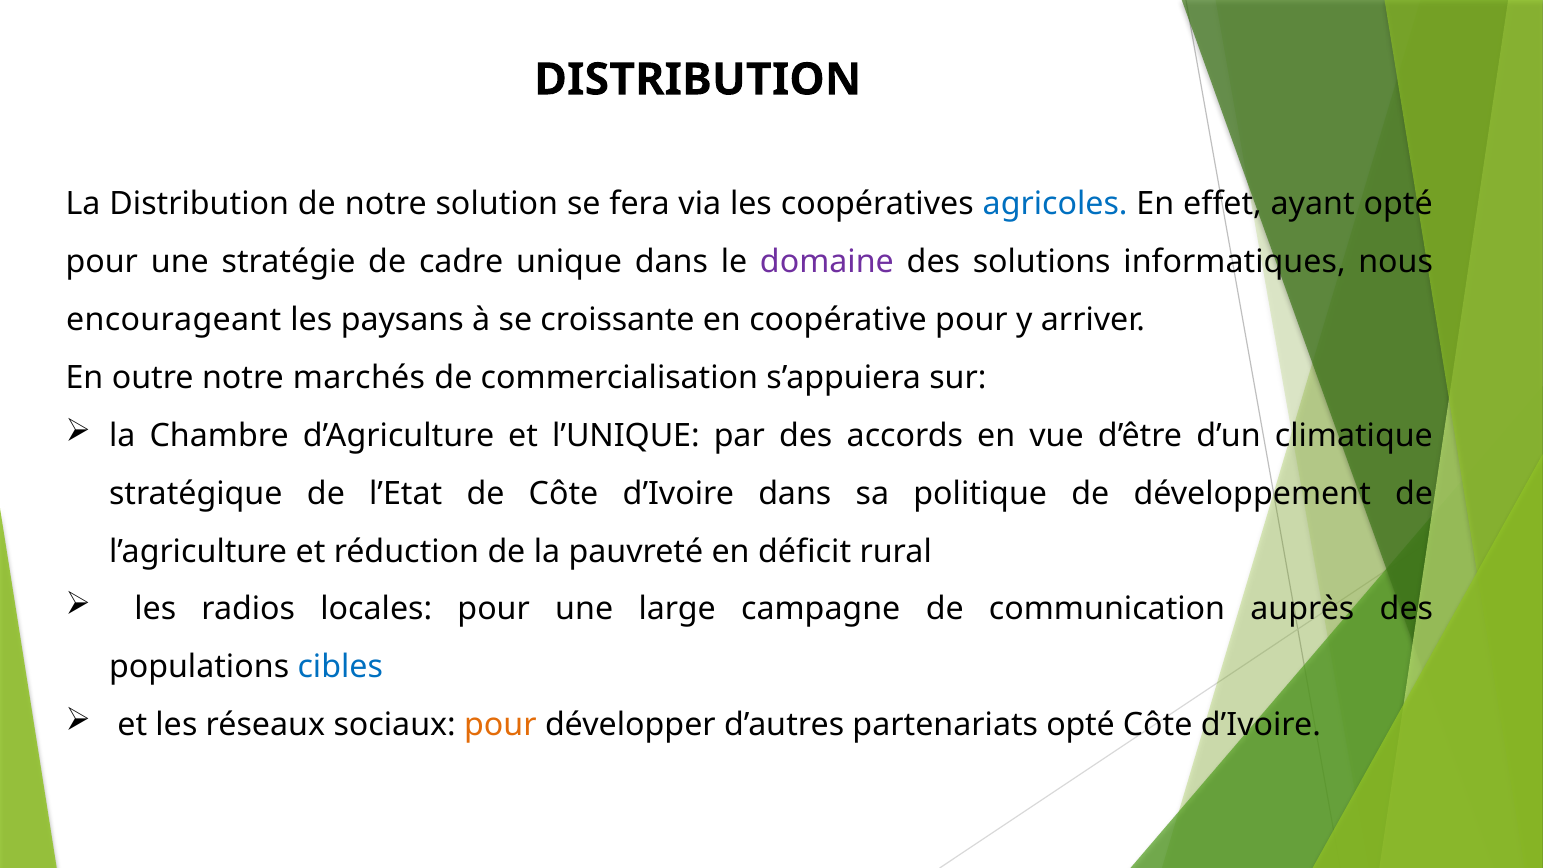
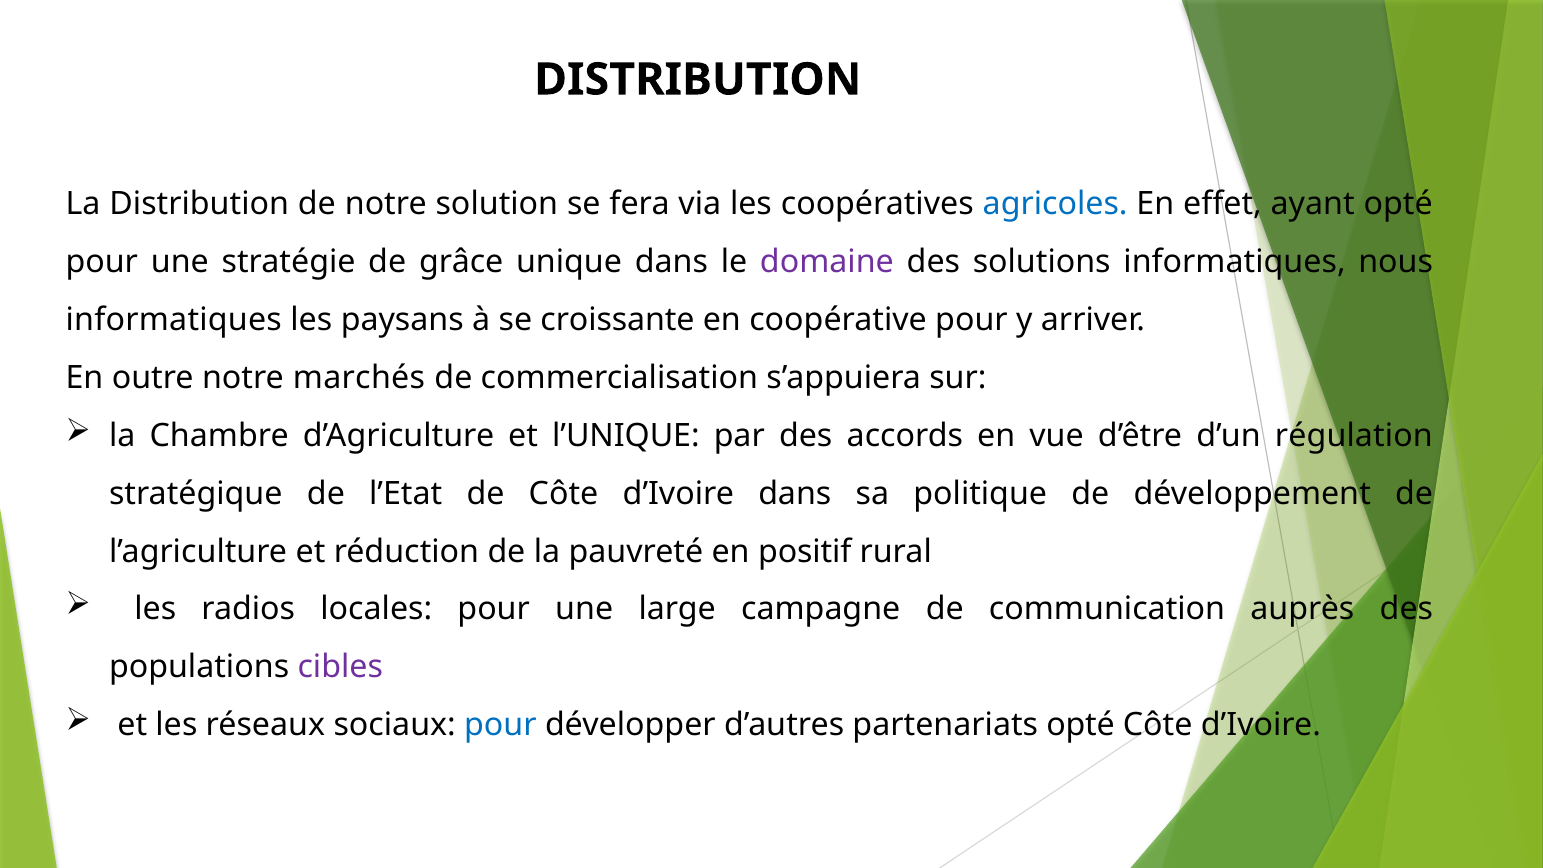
cadre: cadre -> grâce
encourageant at (174, 320): encourageant -> informatiques
climatique: climatique -> régulation
déficit: déficit -> positif
cibles colour: blue -> purple
pour at (500, 725) colour: orange -> blue
